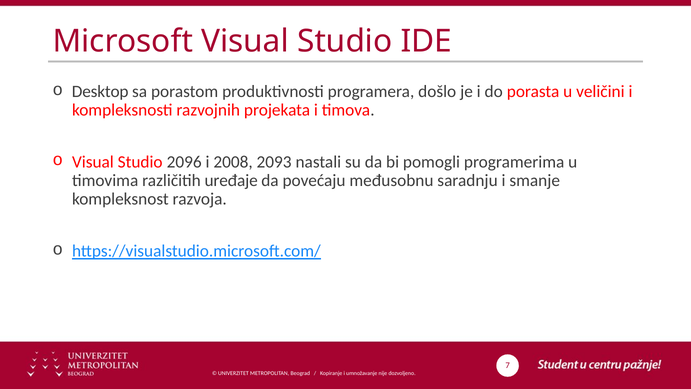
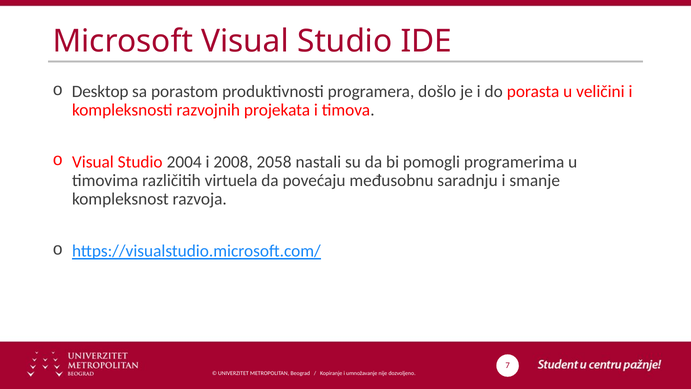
2096: 2096 -> 2004
2093: 2093 -> 2058
uređaje: uređaje -> virtuela
